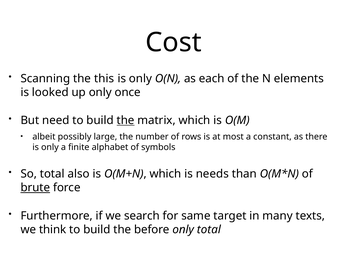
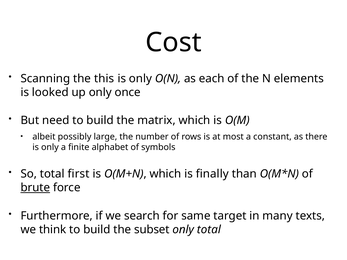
the at (126, 120) underline: present -> none
also: also -> first
needs: needs -> finally
before: before -> subset
